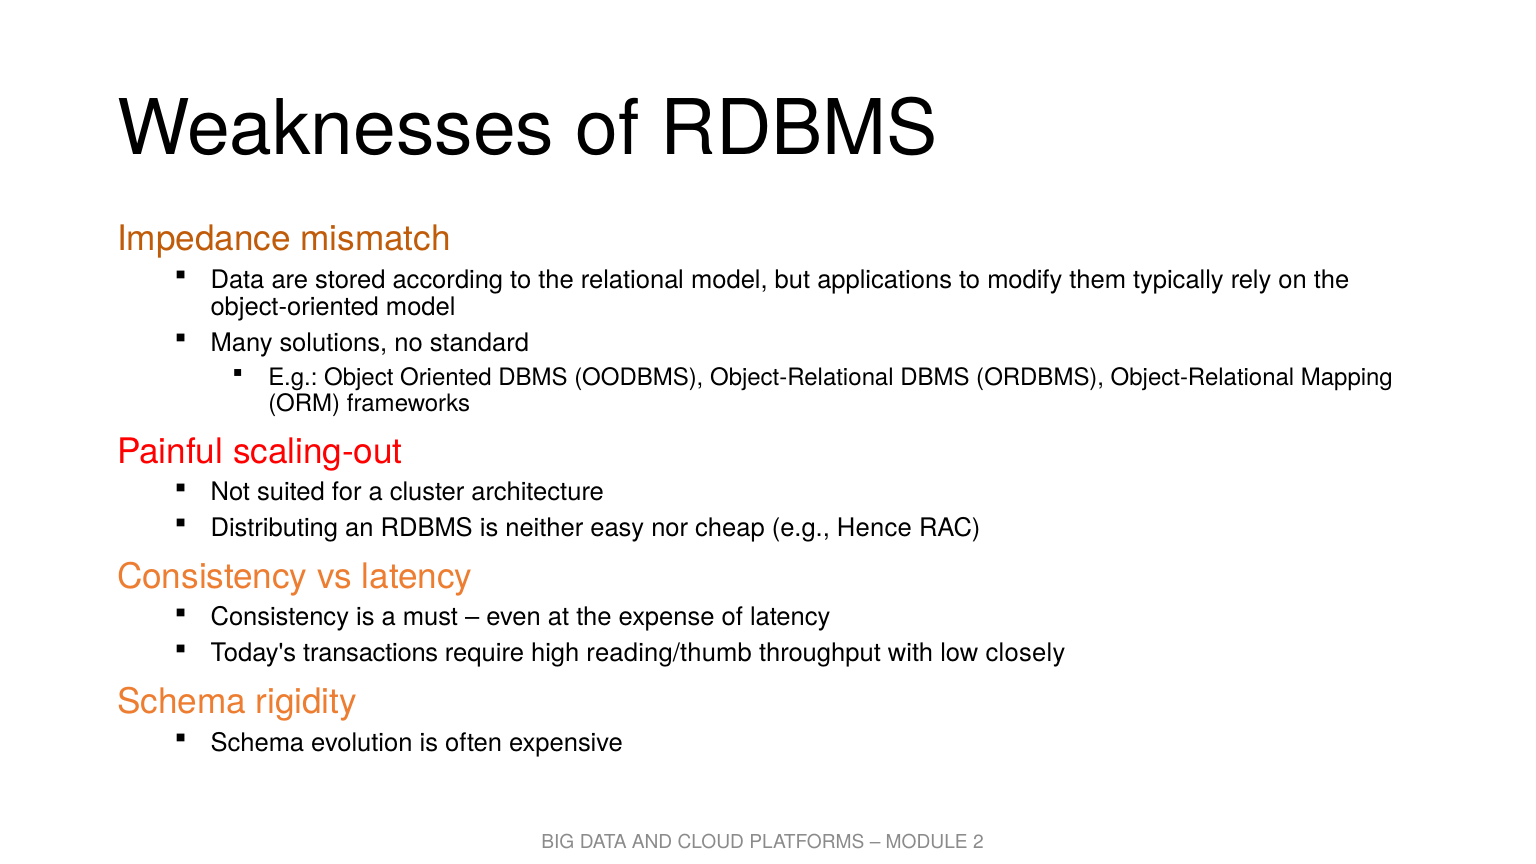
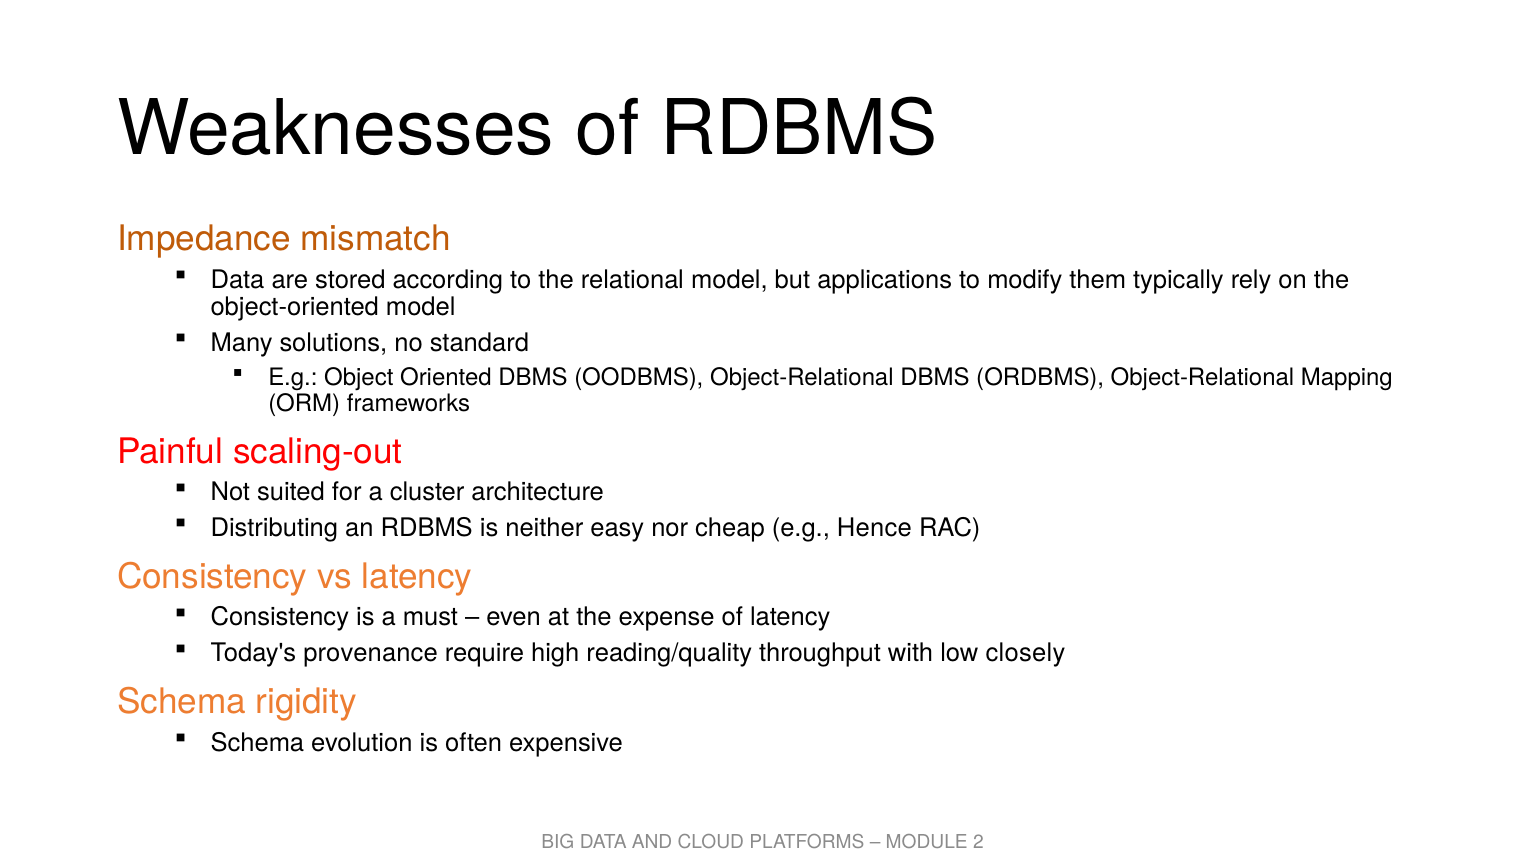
transactions: transactions -> provenance
reading/thumb: reading/thumb -> reading/quality
